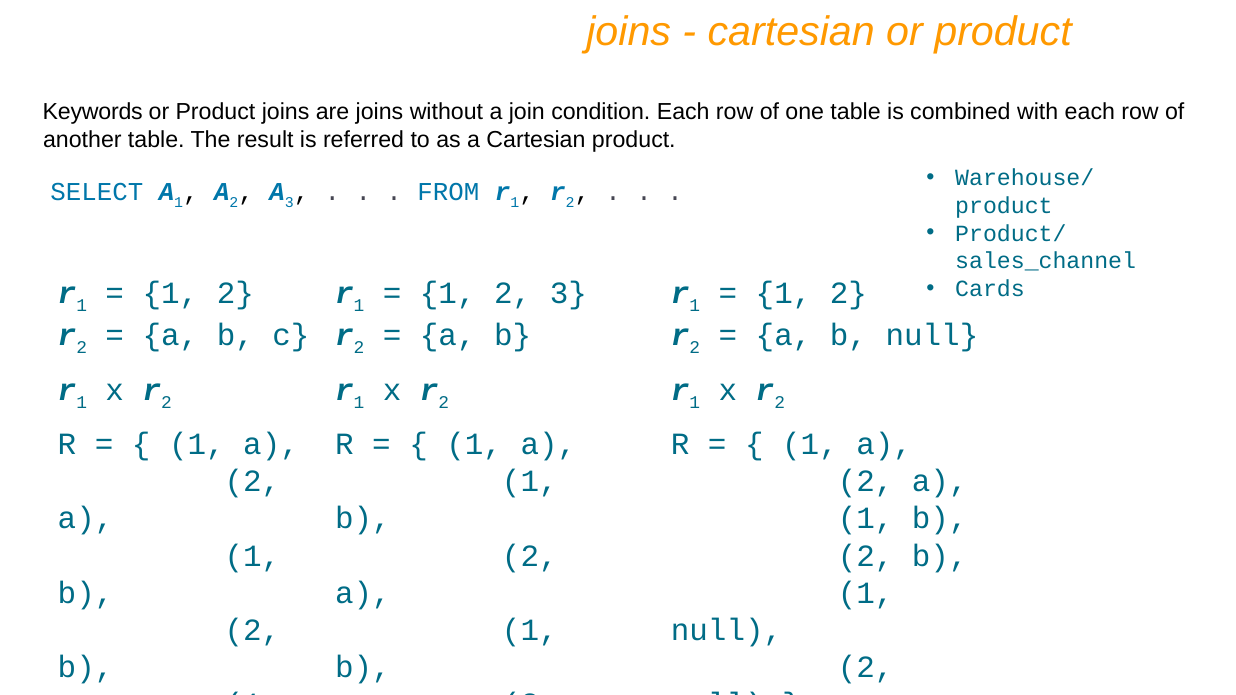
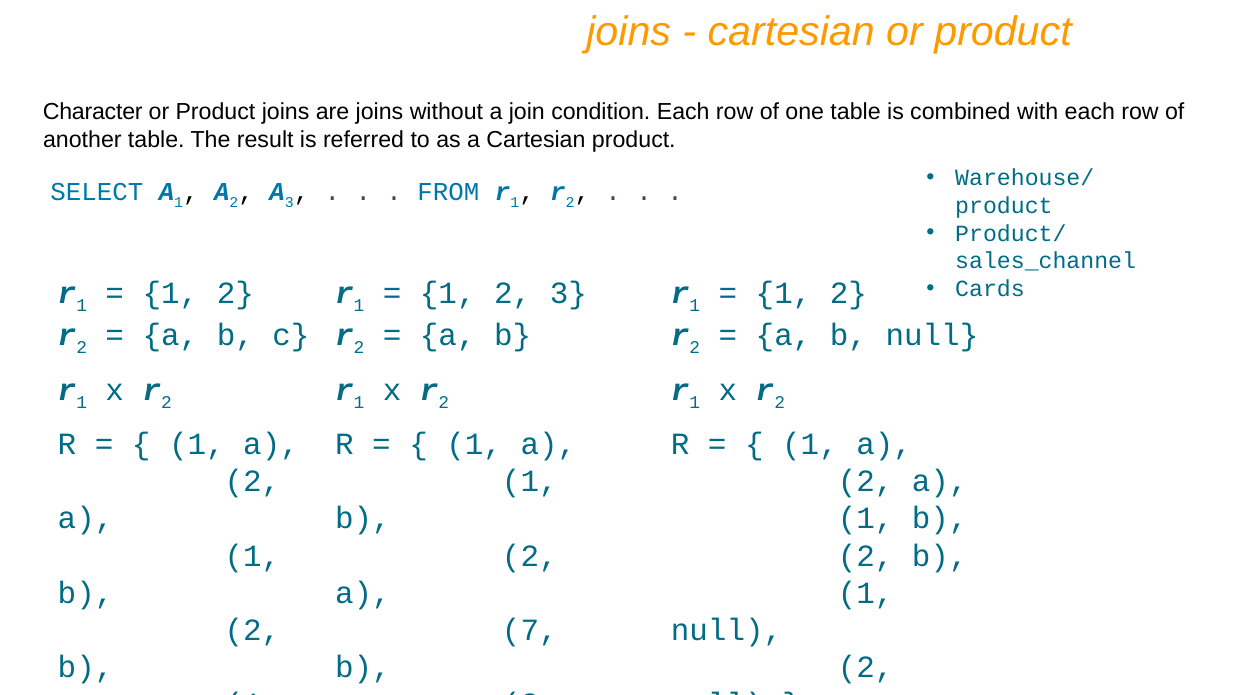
Keywords: Keywords -> Character
1 at (530, 630): 1 -> 7
